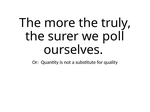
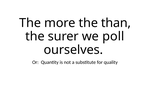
truly: truly -> than
